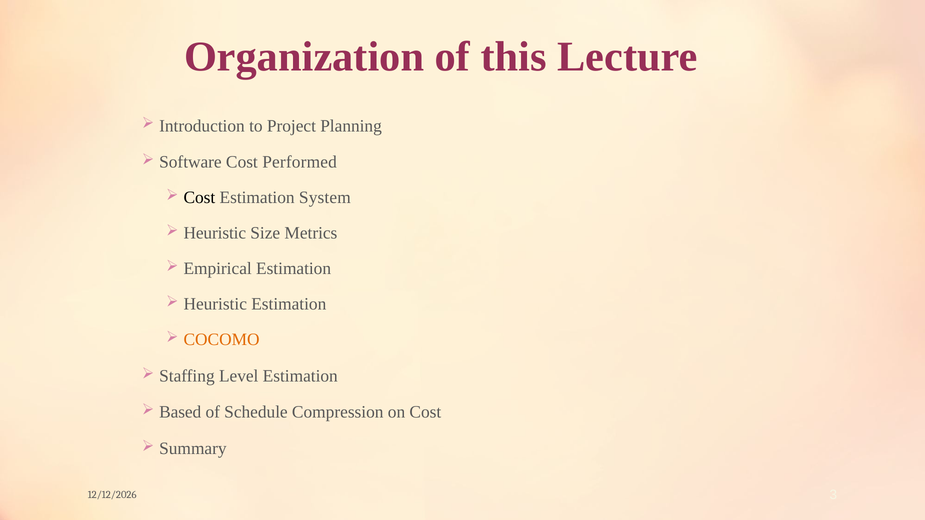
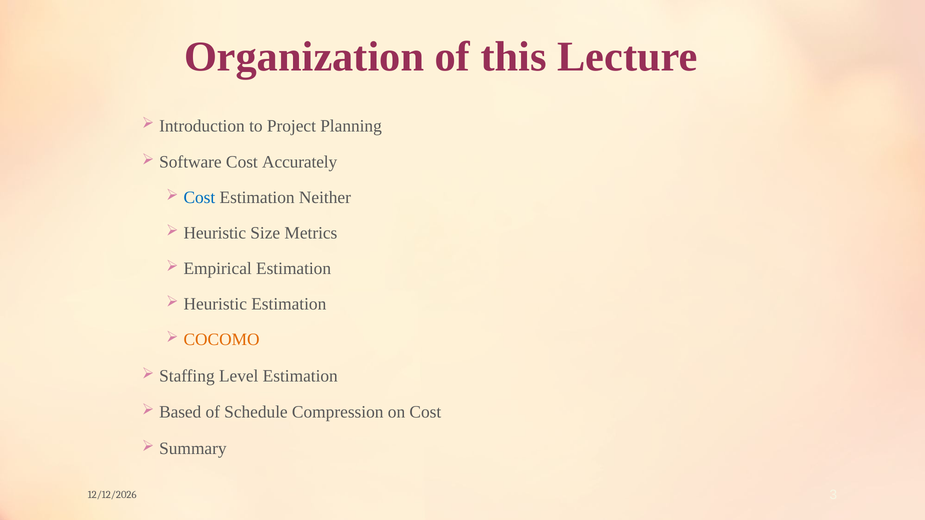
Performed: Performed -> Accurately
Cost at (199, 198) colour: black -> blue
System: System -> Neither
